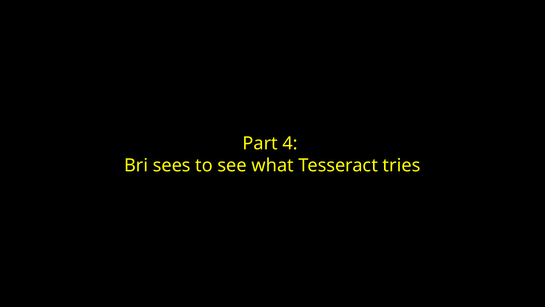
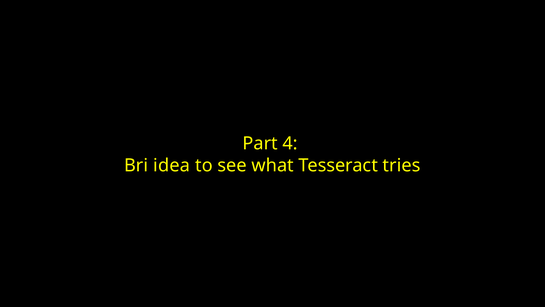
sees: sees -> idea
